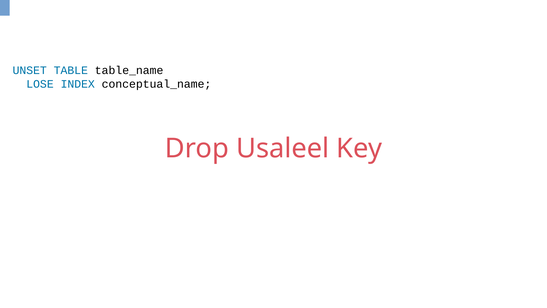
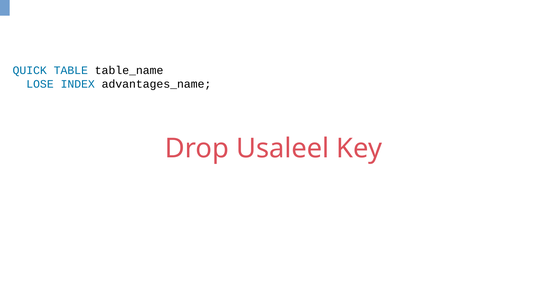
UNSET: UNSET -> QUICK
conceptual_name: conceptual_name -> advantages_name
